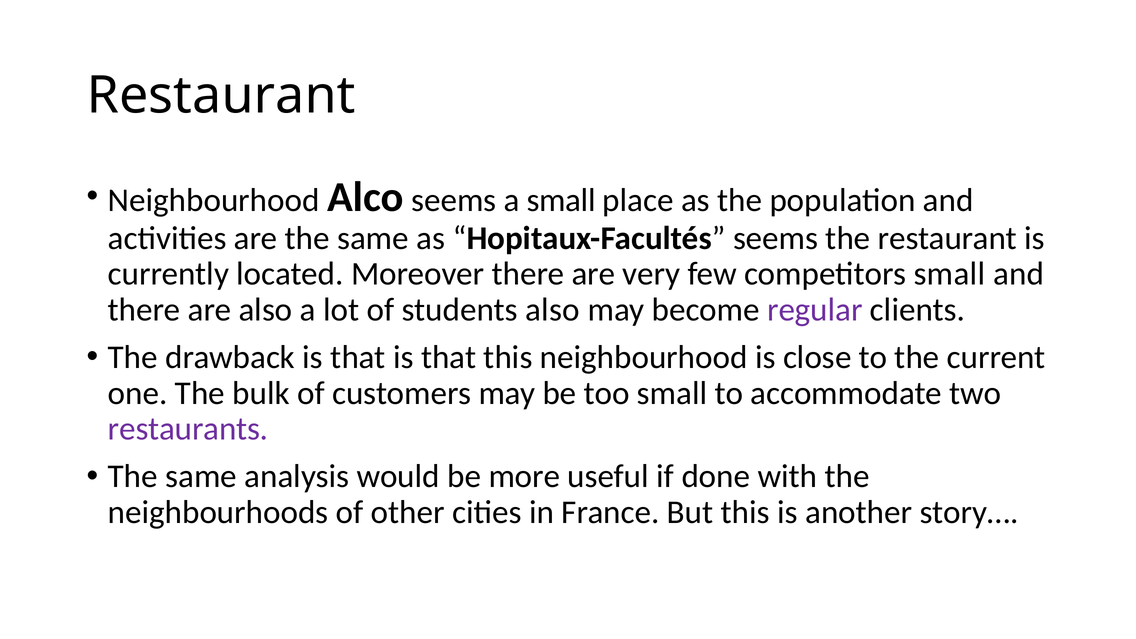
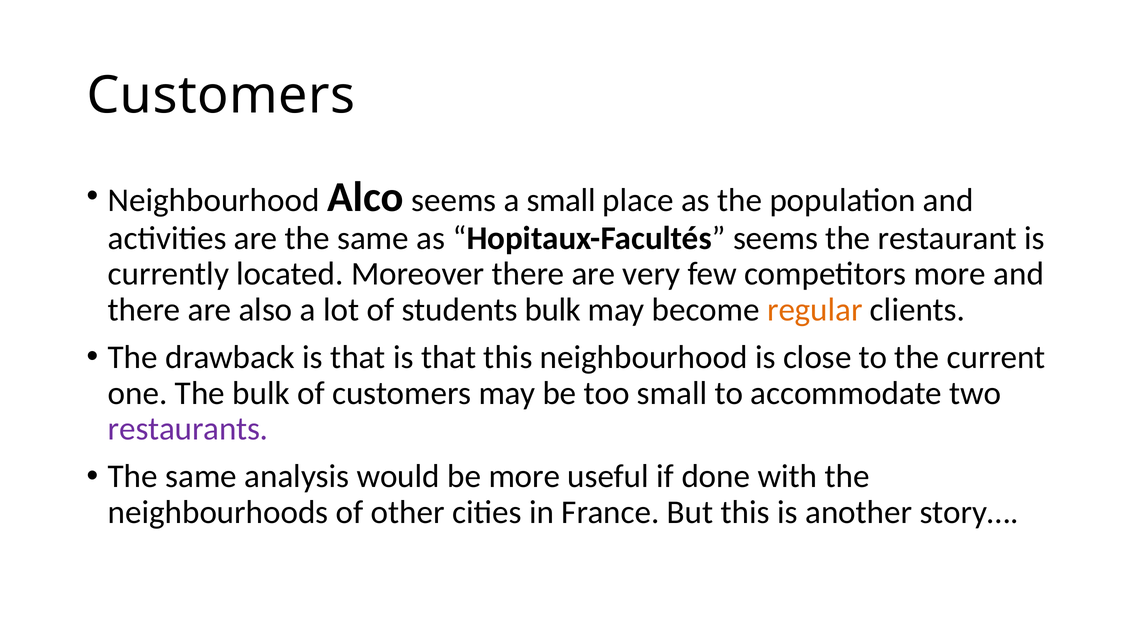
Restaurant at (221, 95): Restaurant -> Customers
competitors small: small -> more
students also: also -> bulk
regular colour: purple -> orange
